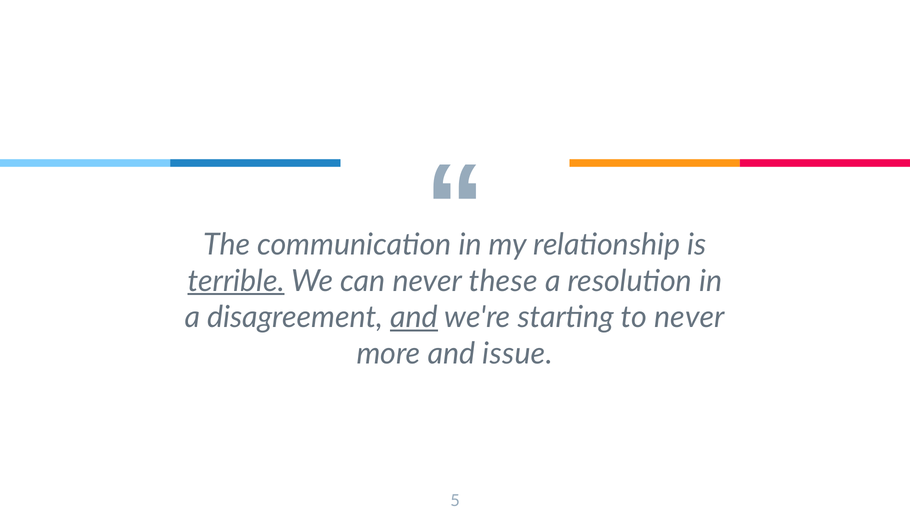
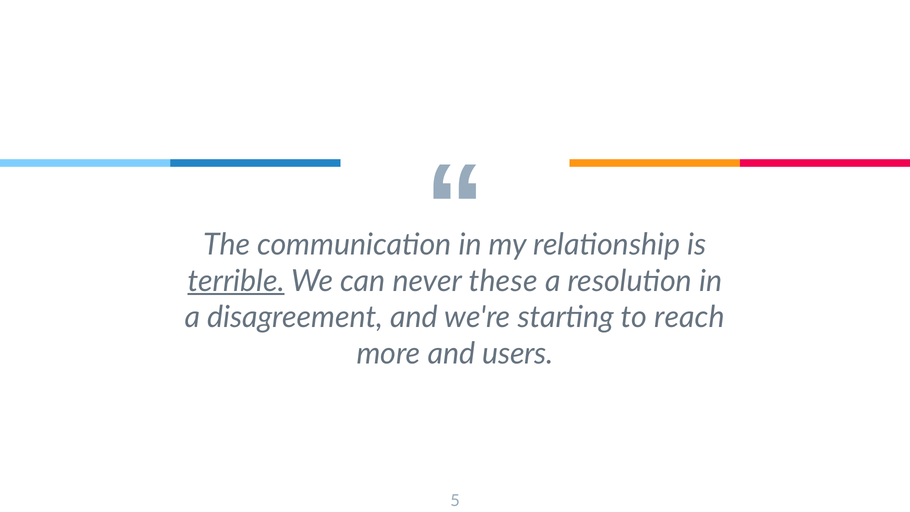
and at (414, 317) underline: present -> none
to never: never -> reach
issue: issue -> users
